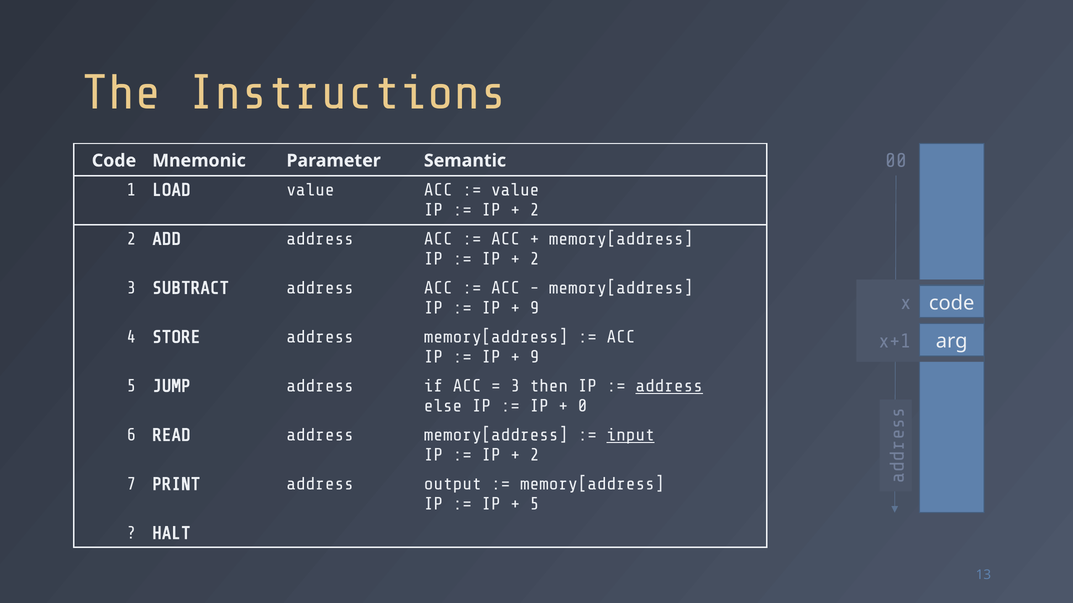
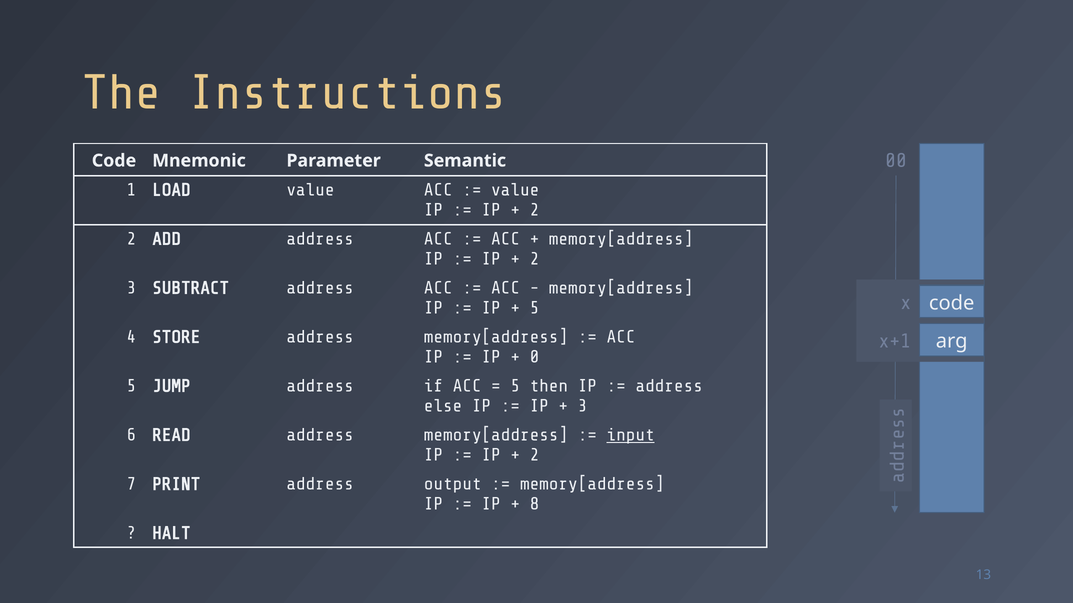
9 at (534, 308): 9 -> 5
9 at (534, 357): 9 -> 0
3 at (515, 386): 3 -> 5
address at (669, 386) underline: present -> none
0 at (582, 406): 0 -> 3
5 at (534, 505): 5 -> 8
